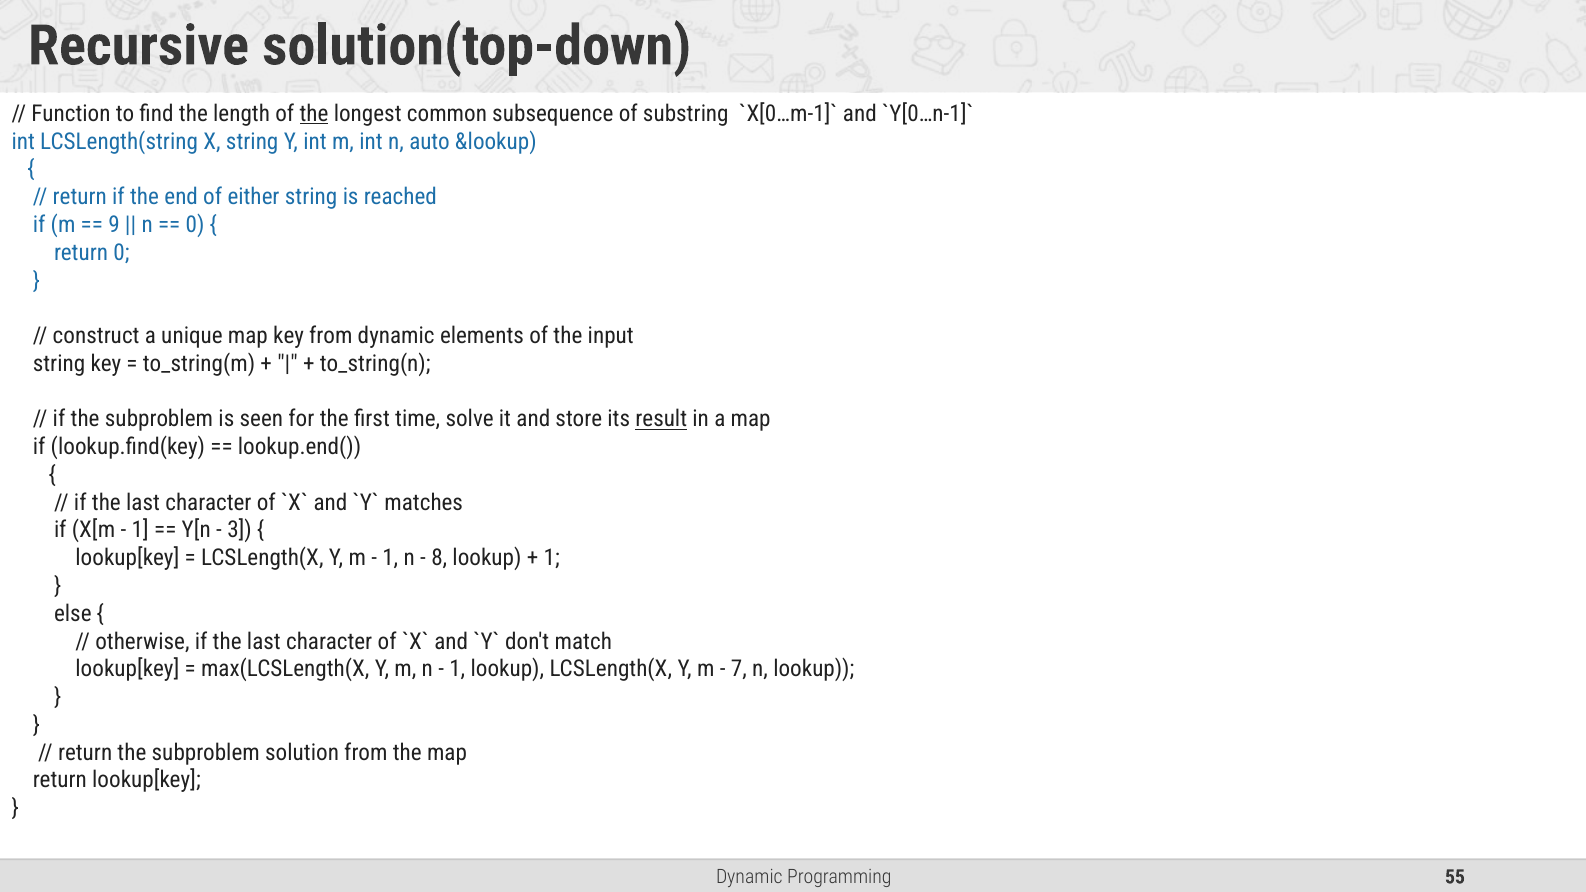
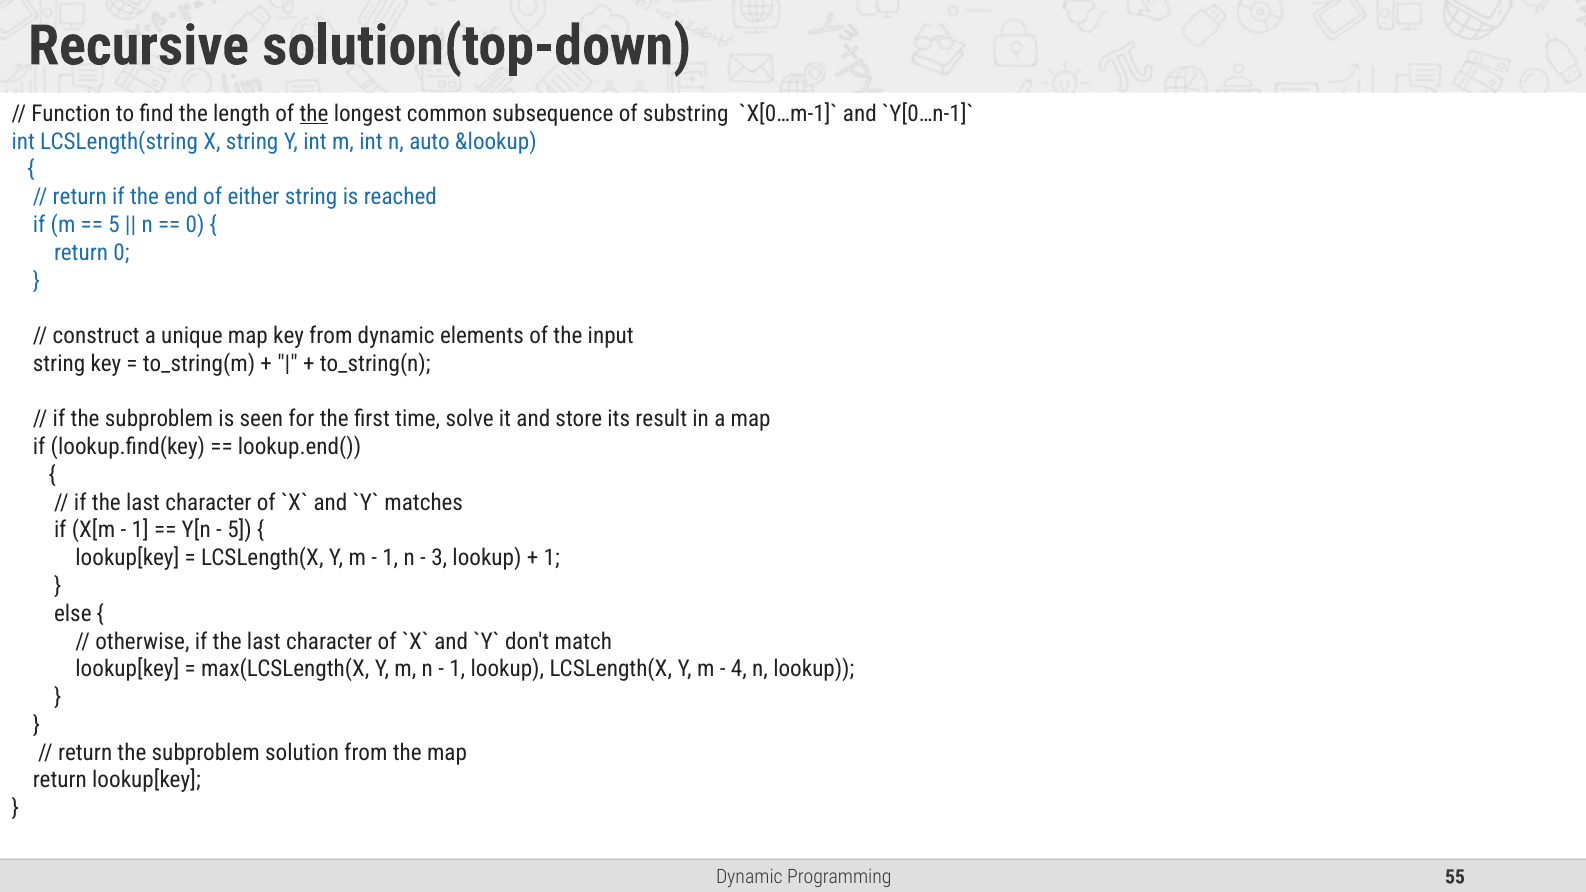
9 at (114, 225): 9 -> 5
result underline: present -> none
3 at (240, 530): 3 -> 5
8: 8 -> 3
7: 7 -> 4
